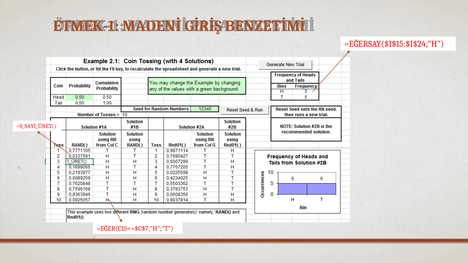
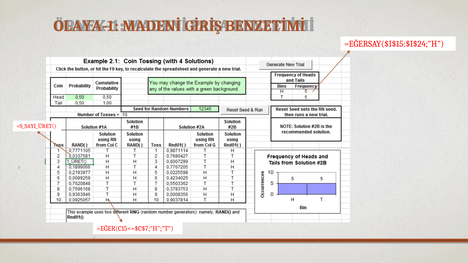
ETMEK-1: ETMEK-1 -> OLAYA-1
